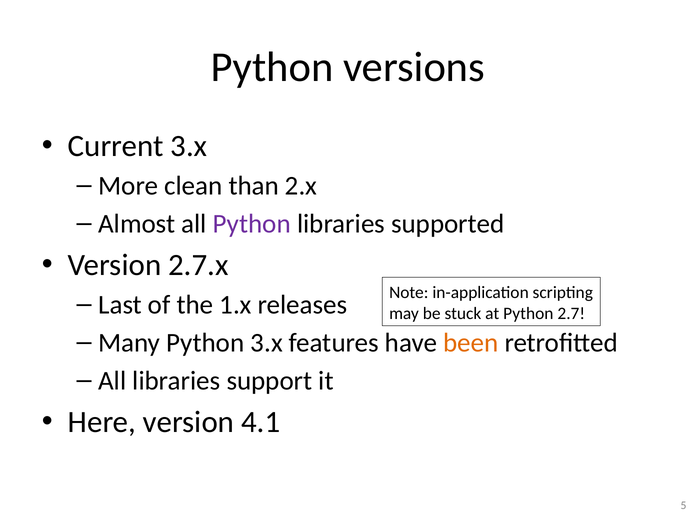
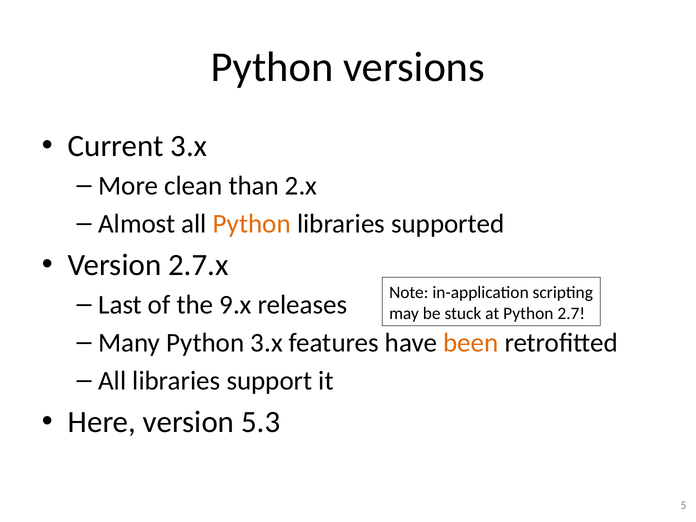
Python at (252, 224) colour: purple -> orange
1.x: 1.x -> 9.x
4.1: 4.1 -> 5.3
